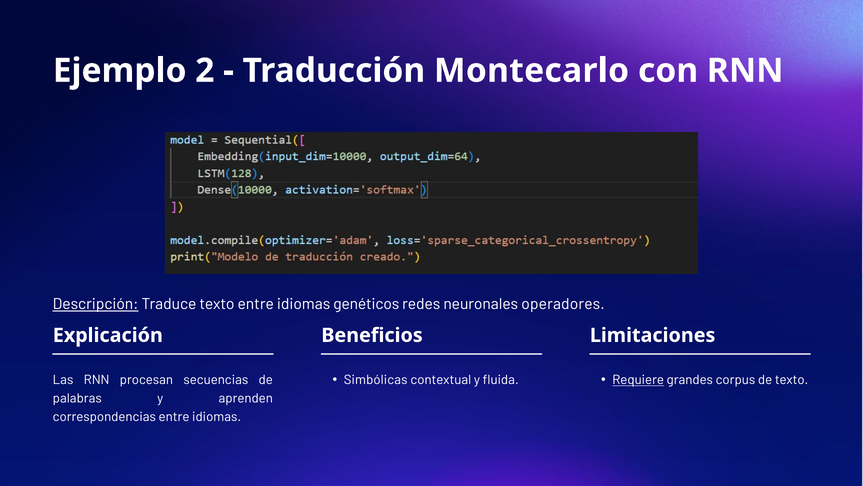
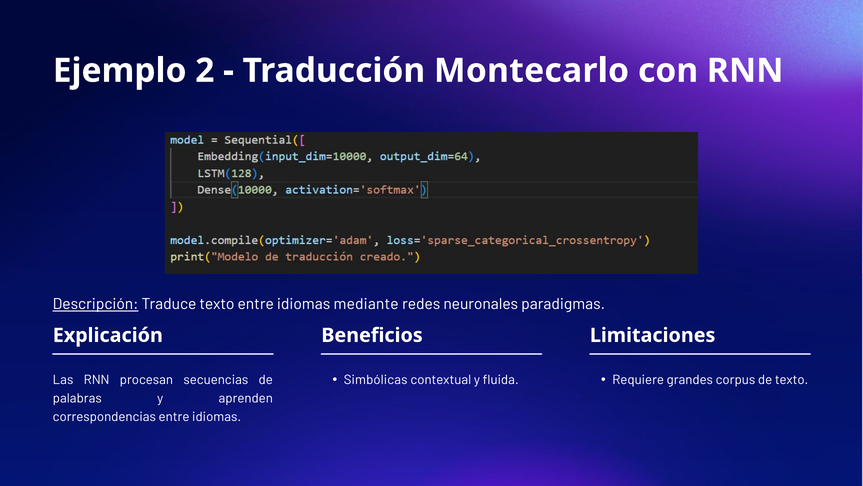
genéticos: genéticos -> mediante
operadores: operadores -> paradigmas
Requiere underline: present -> none
